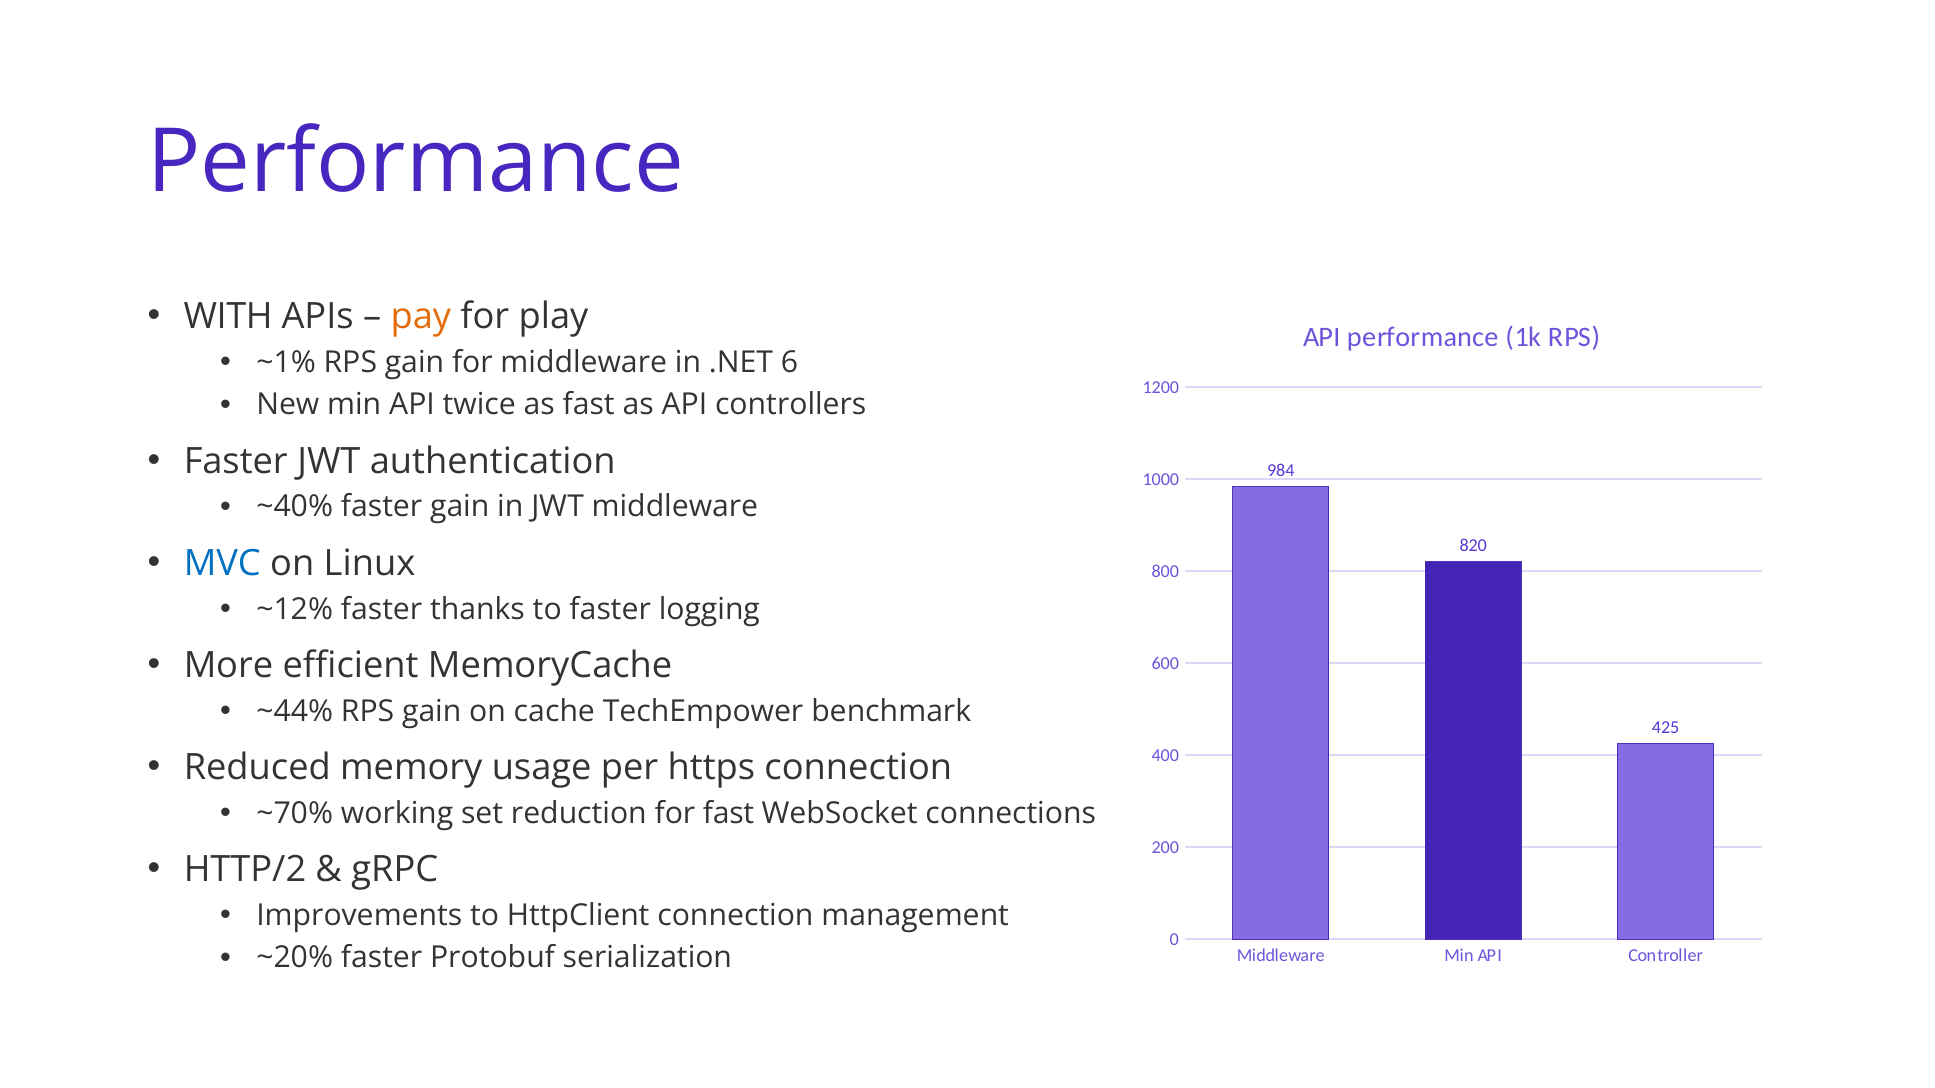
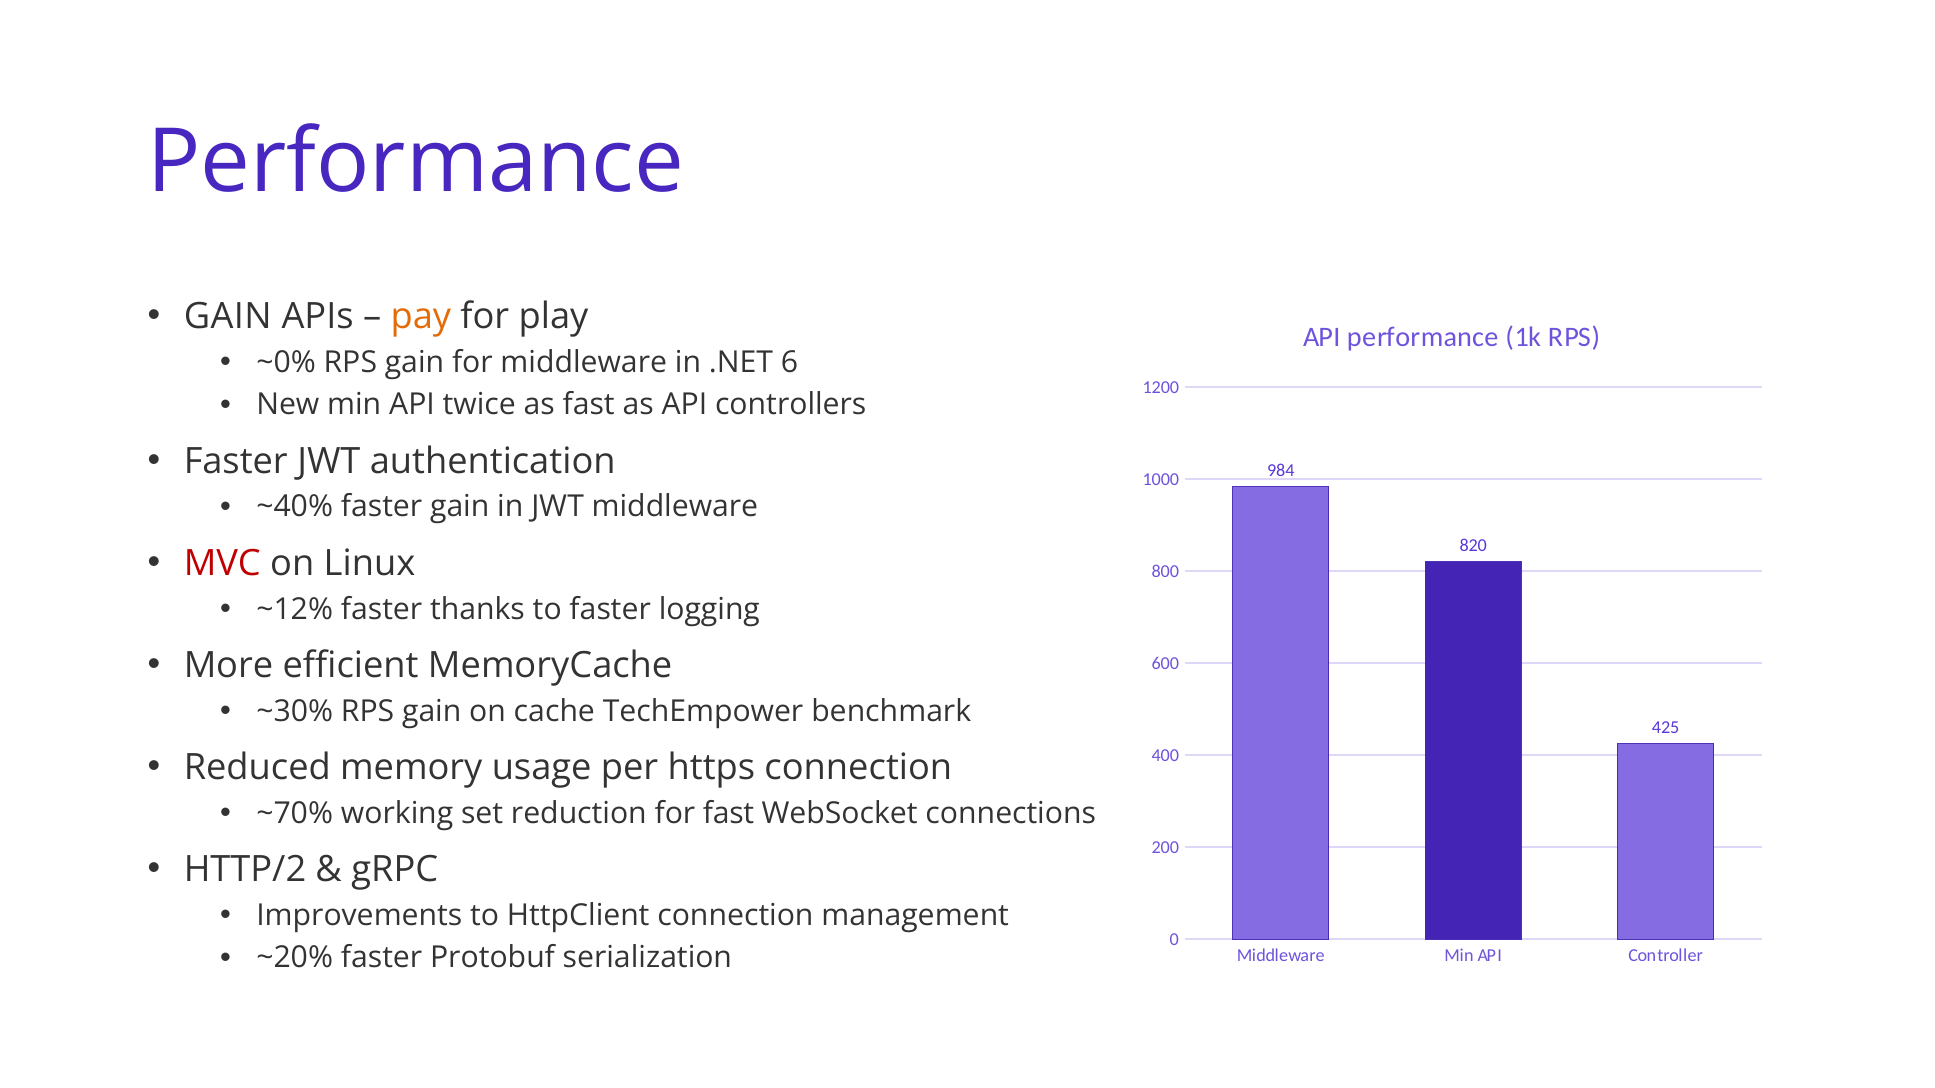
WITH at (228, 316): WITH -> GAIN
~1%: ~1% -> ~0%
MVC colour: blue -> red
~44%: ~44% -> ~30%
